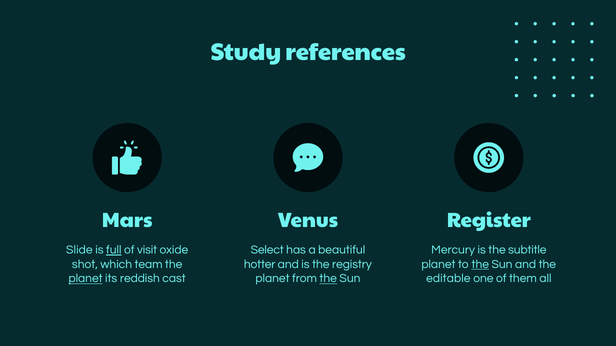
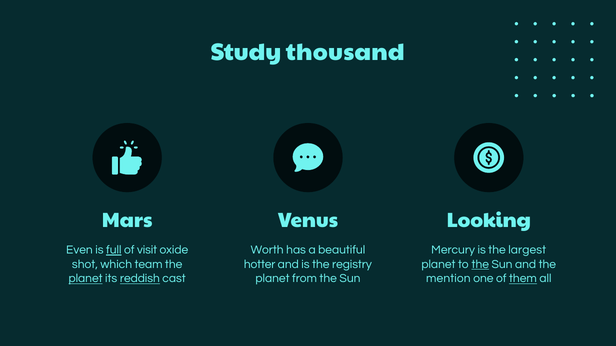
references: references -> thousand
Register: Register -> Looking
Slide: Slide -> Even
Select: Select -> Worth
subtitle: subtitle -> largest
reddish underline: none -> present
the at (328, 279) underline: present -> none
editable: editable -> mention
them underline: none -> present
